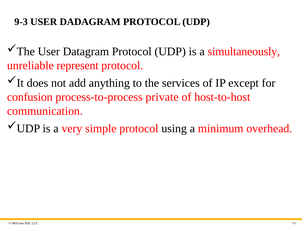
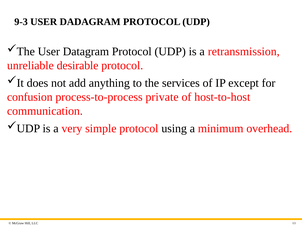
simultaneously: simultaneously -> retransmission
represent: represent -> desirable
